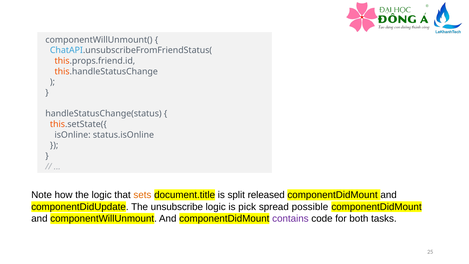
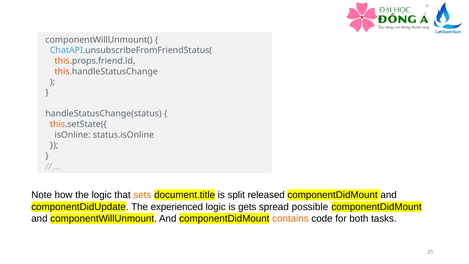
unsubscribe: unsubscribe -> experienced
pick: pick -> gets
contains colour: purple -> orange
